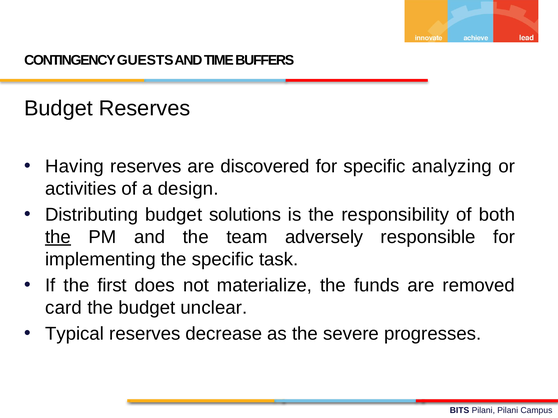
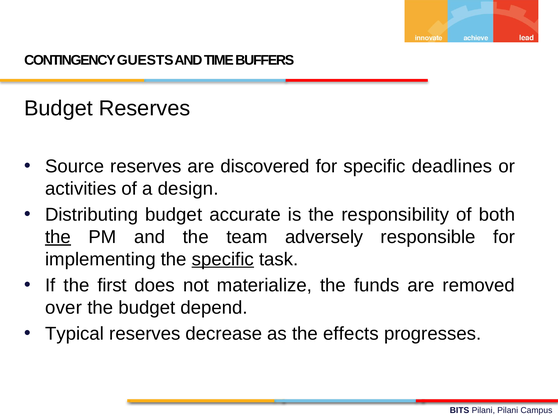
Having: Having -> Source
analyzing: analyzing -> deadlines
solutions: solutions -> accurate
specific at (223, 260) underline: none -> present
card: card -> over
unclear: unclear -> depend
severe: severe -> effects
